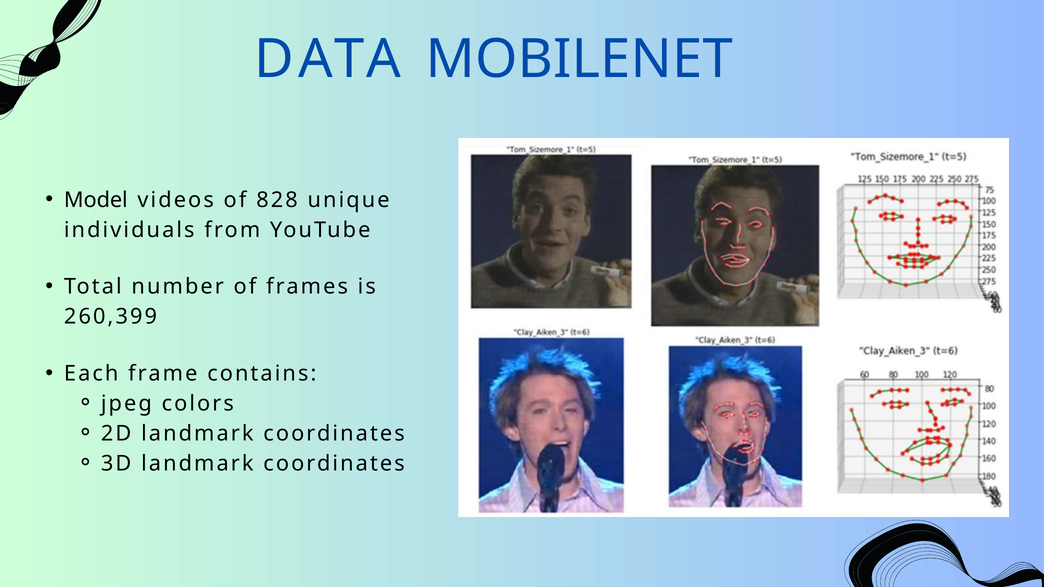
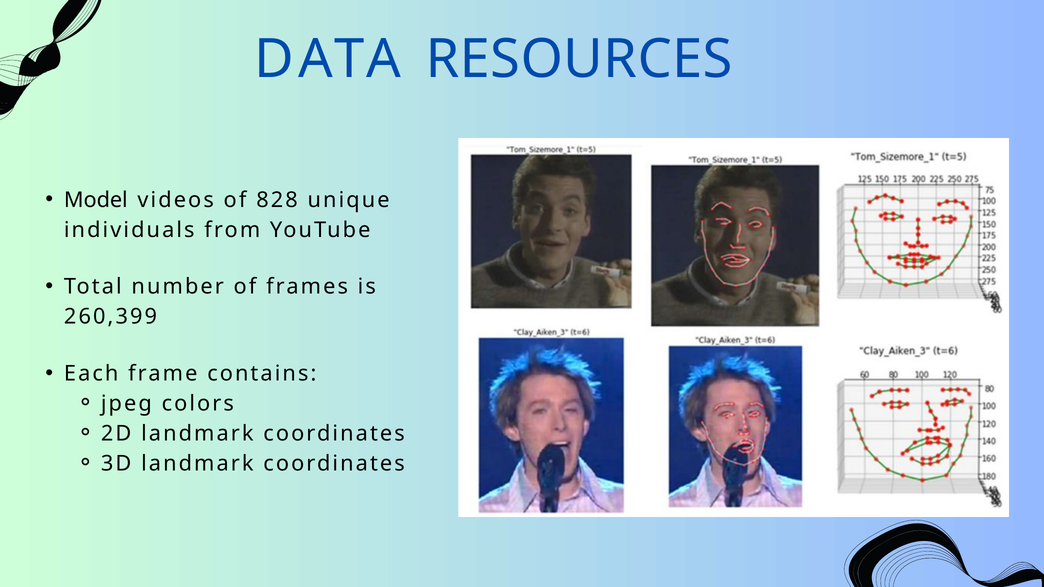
MOBILENET: MOBILENET -> RESOURCES
